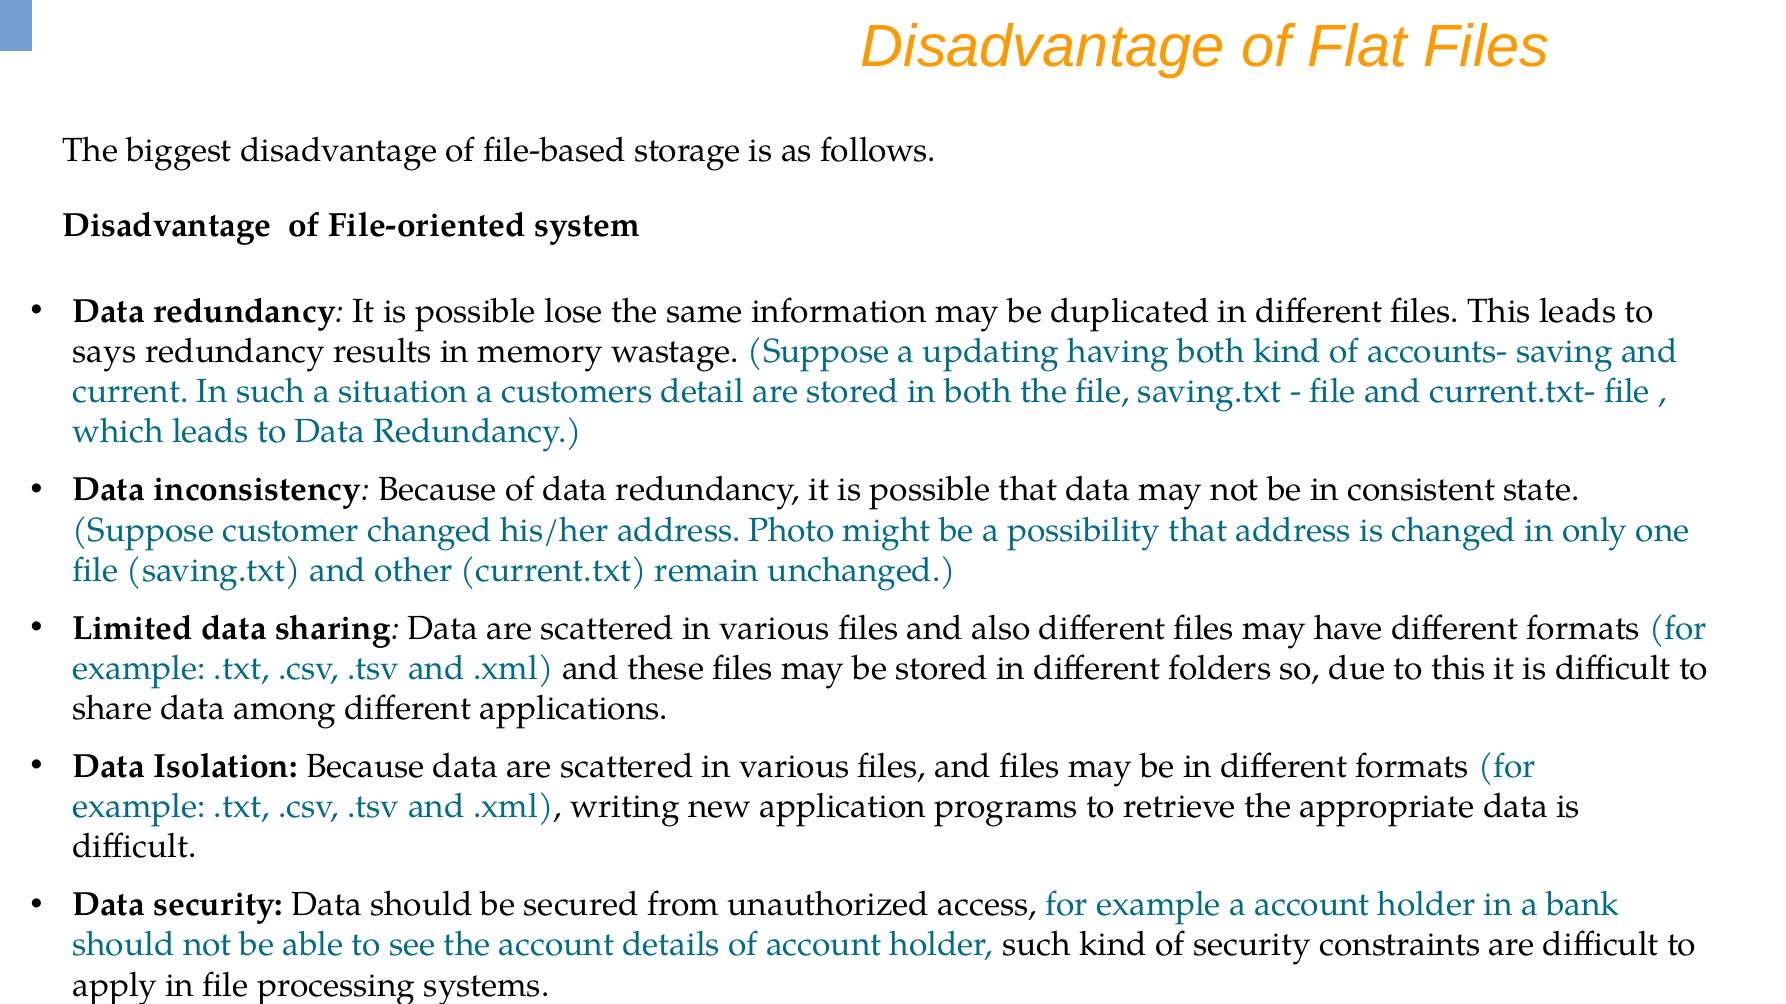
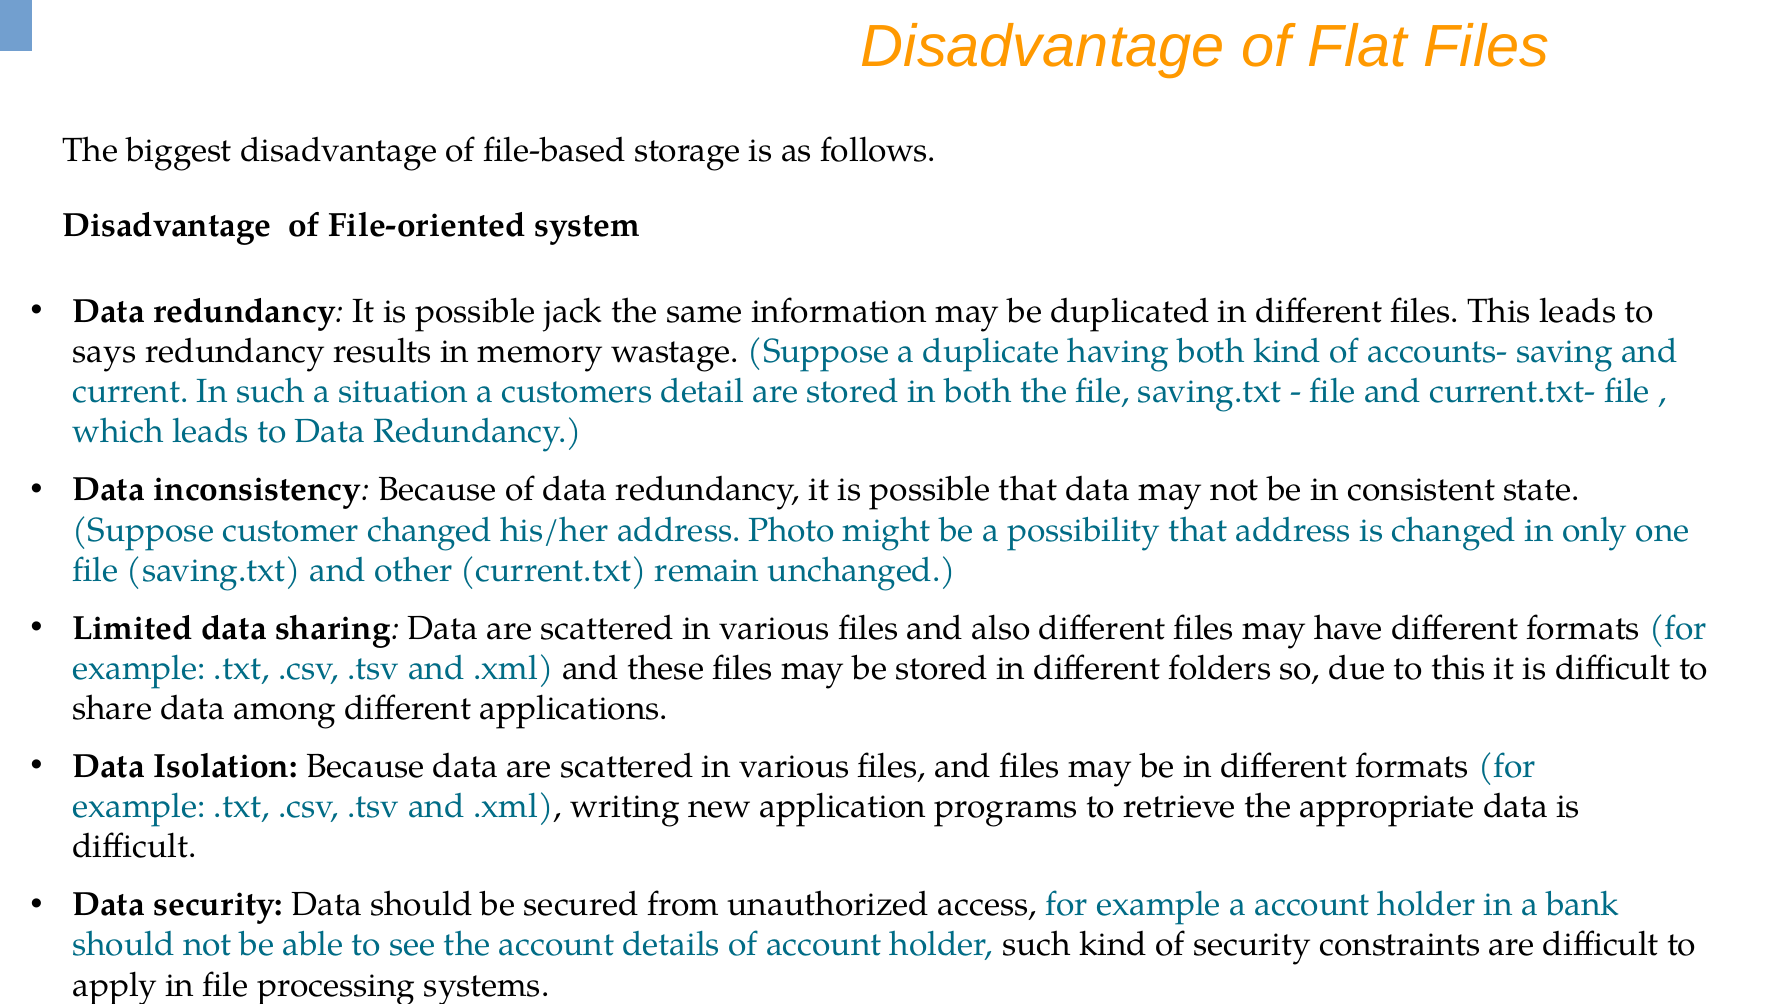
lose: lose -> jack
updating: updating -> duplicate
